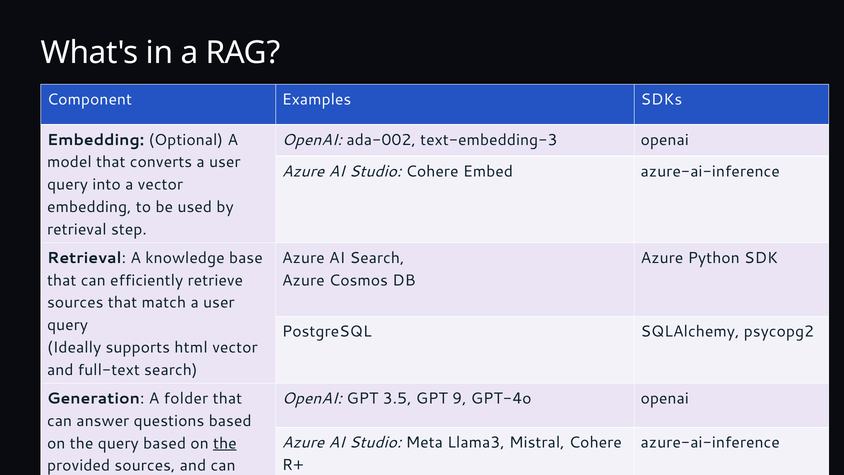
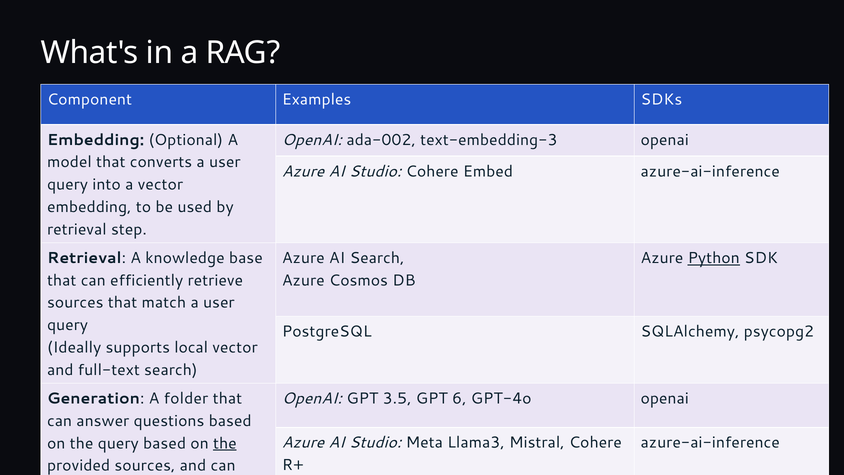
Python underline: none -> present
html: html -> local
9: 9 -> 6
